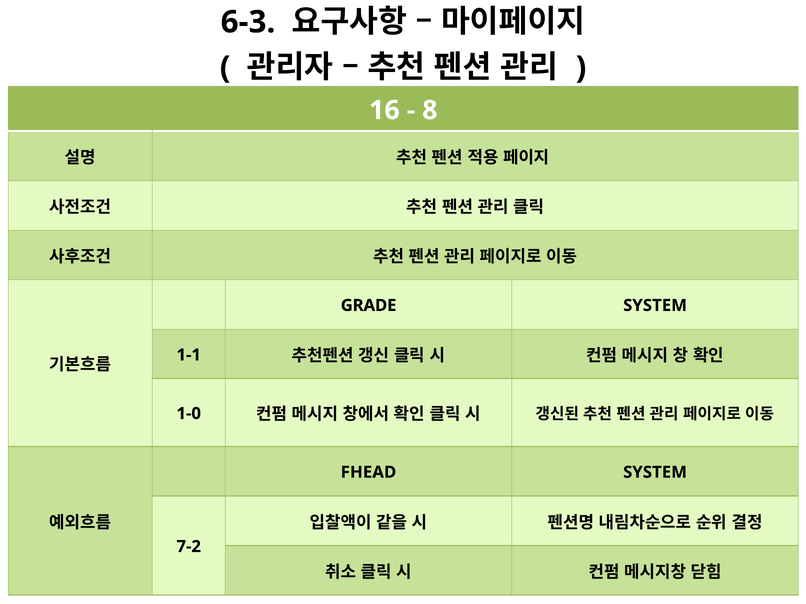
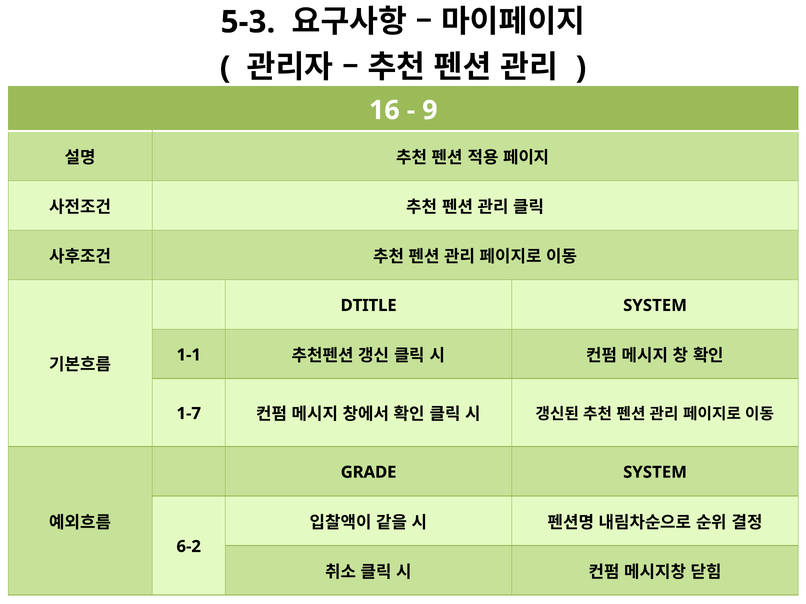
6-3: 6-3 -> 5-3
8: 8 -> 9
GRADE: GRADE -> DTITLE
1-0: 1-0 -> 1-7
FHEAD: FHEAD -> GRADE
7-2: 7-2 -> 6-2
